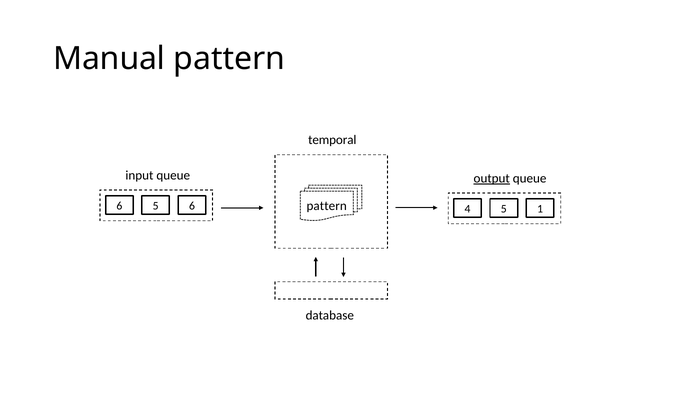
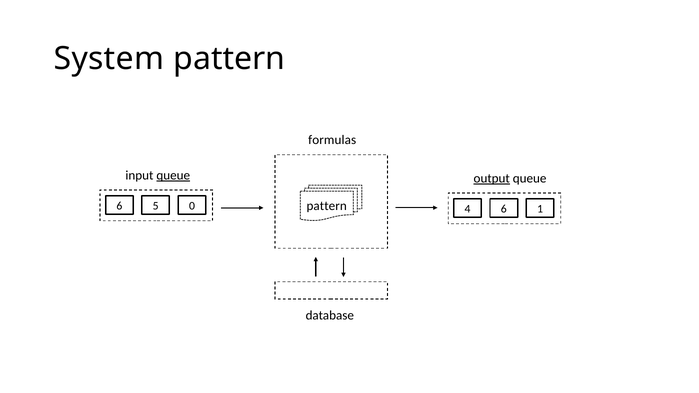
Manual: Manual -> System
temporal: temporal -> formulas
queue at (173, 175) underline: none -> present
5 6: 6 -> 0
4 5: 5 -> 6
